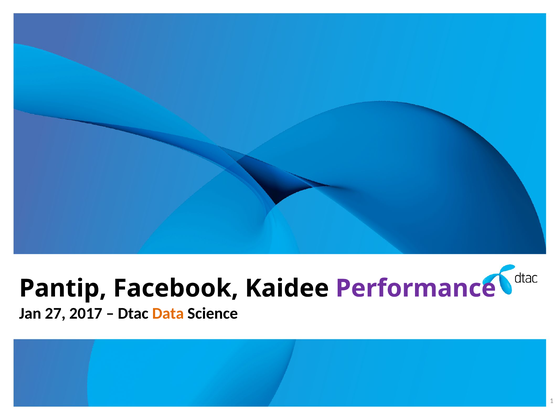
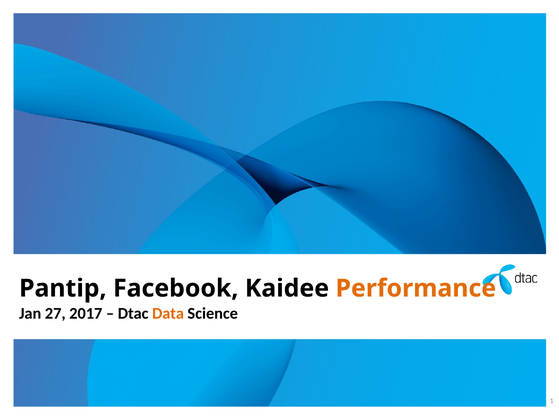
Performance colour: purple -> orange
